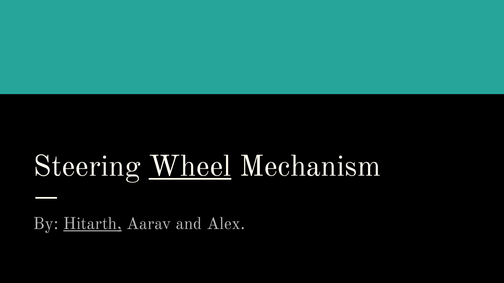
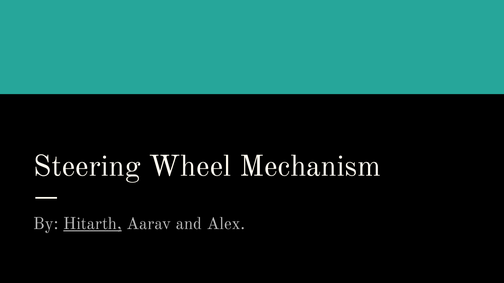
Wheel underline: present -> none
